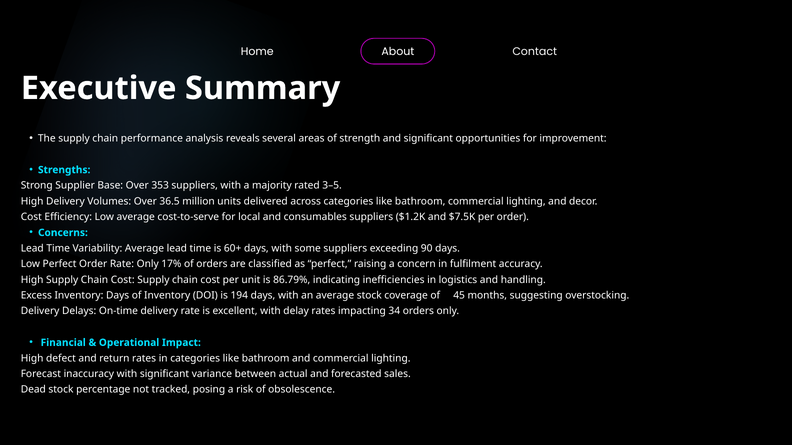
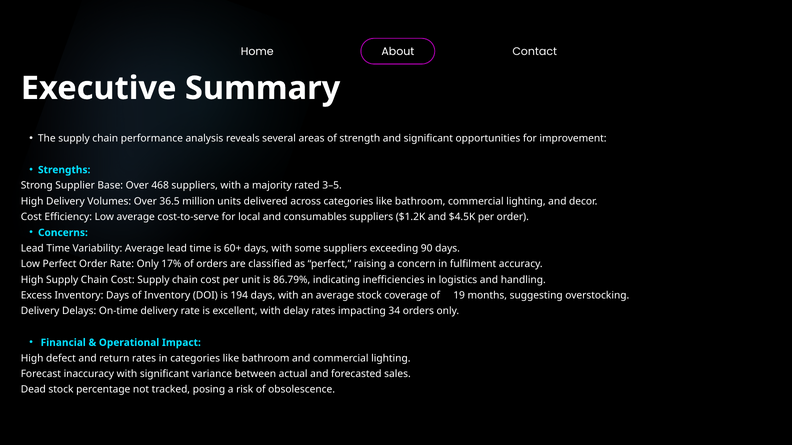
353: 353 -> 468
$7.5K: $7.5K -> $4.5K
45: 45 -> 19
